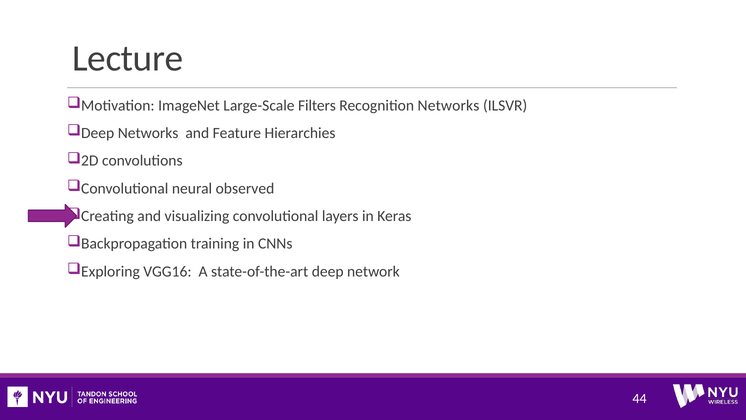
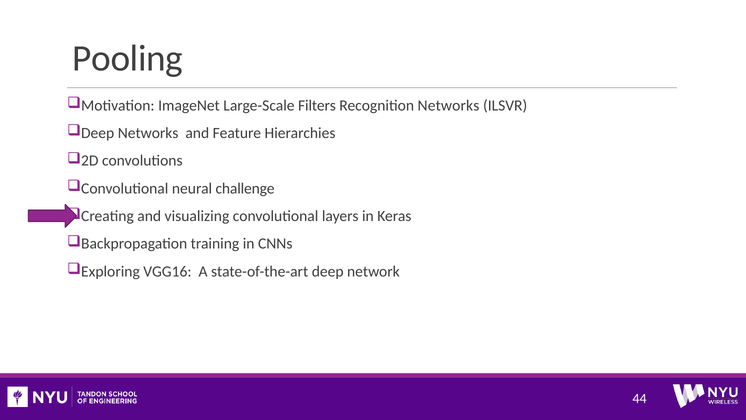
Lecture: Lecture -> Pooling
observed: observed -> challenge
